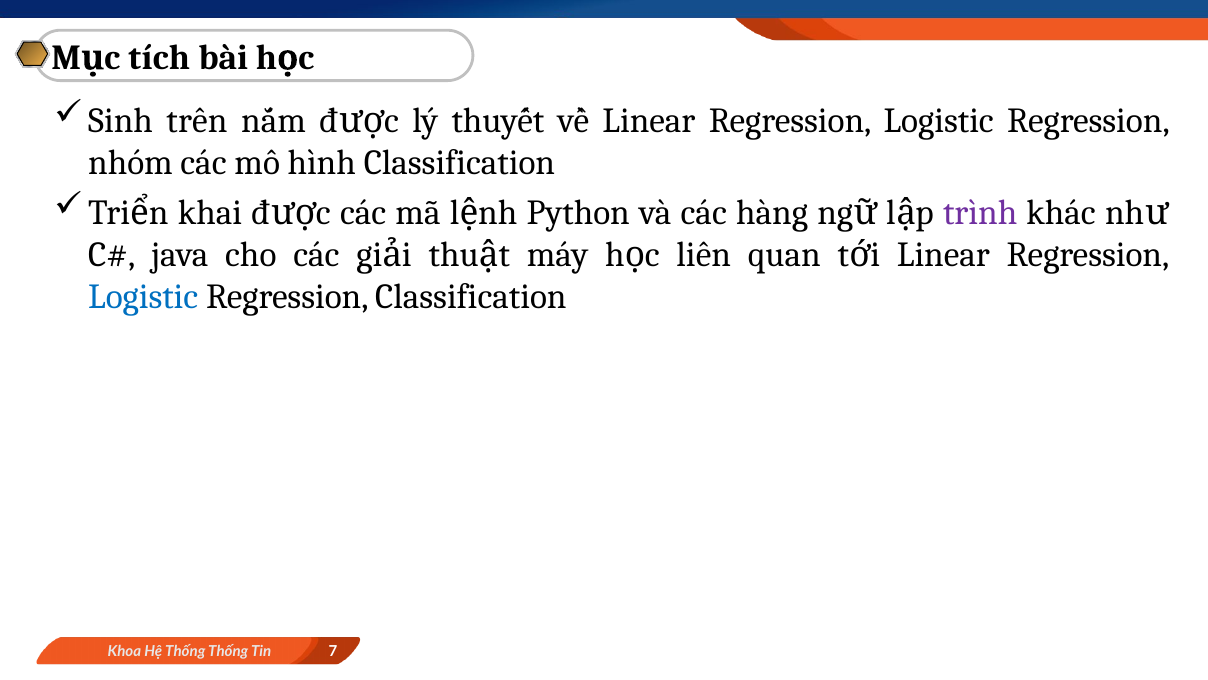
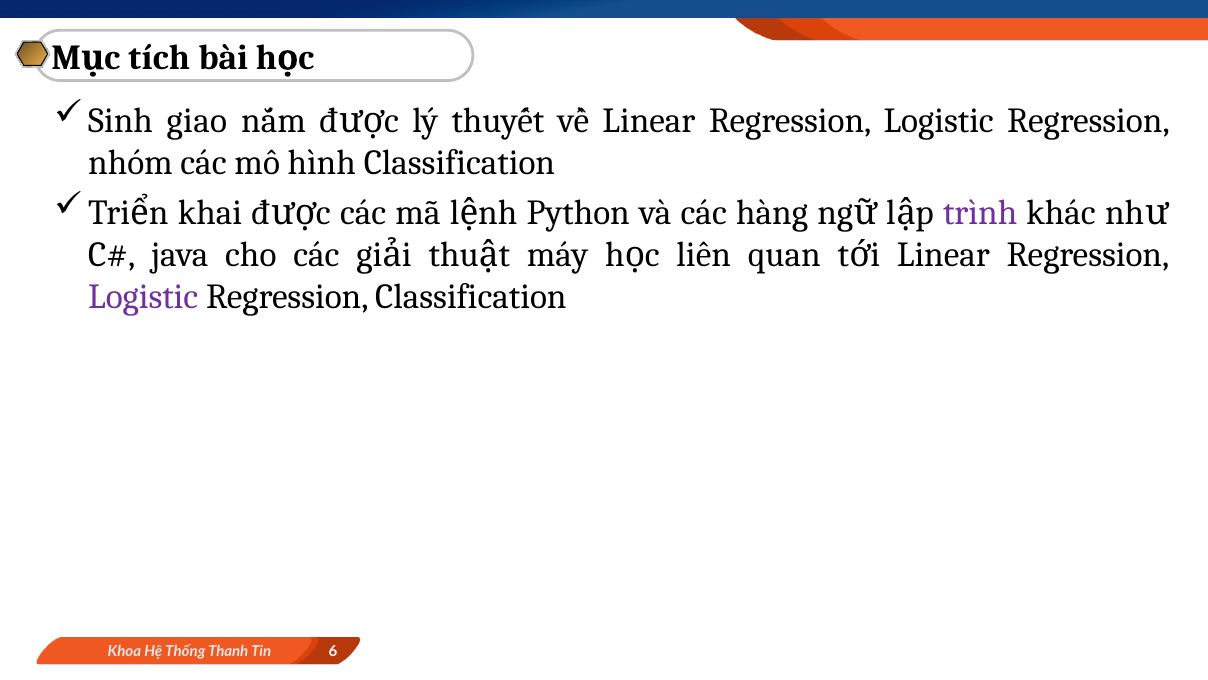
trên: trên -> giao
Logistic at (143, 297) colour: blue -> purple
Thống Thống: Thống -> Thanh
7: 7 -> 6
